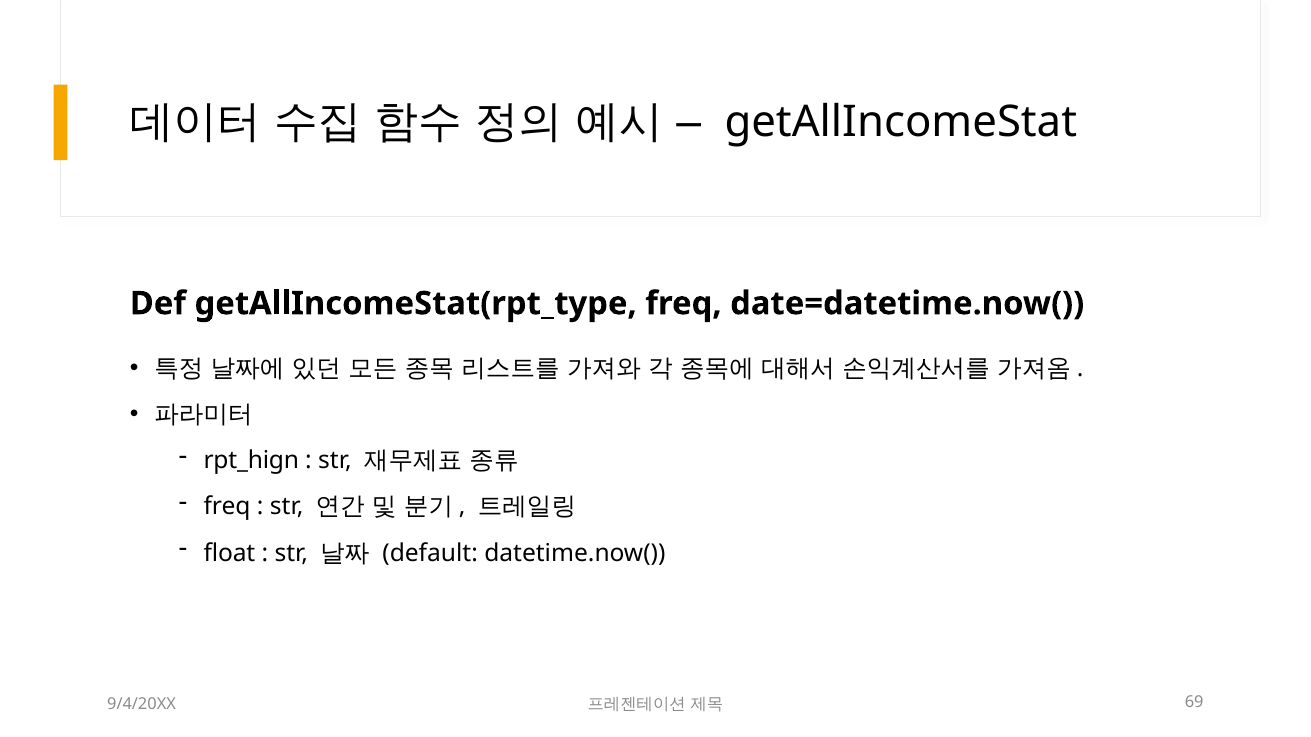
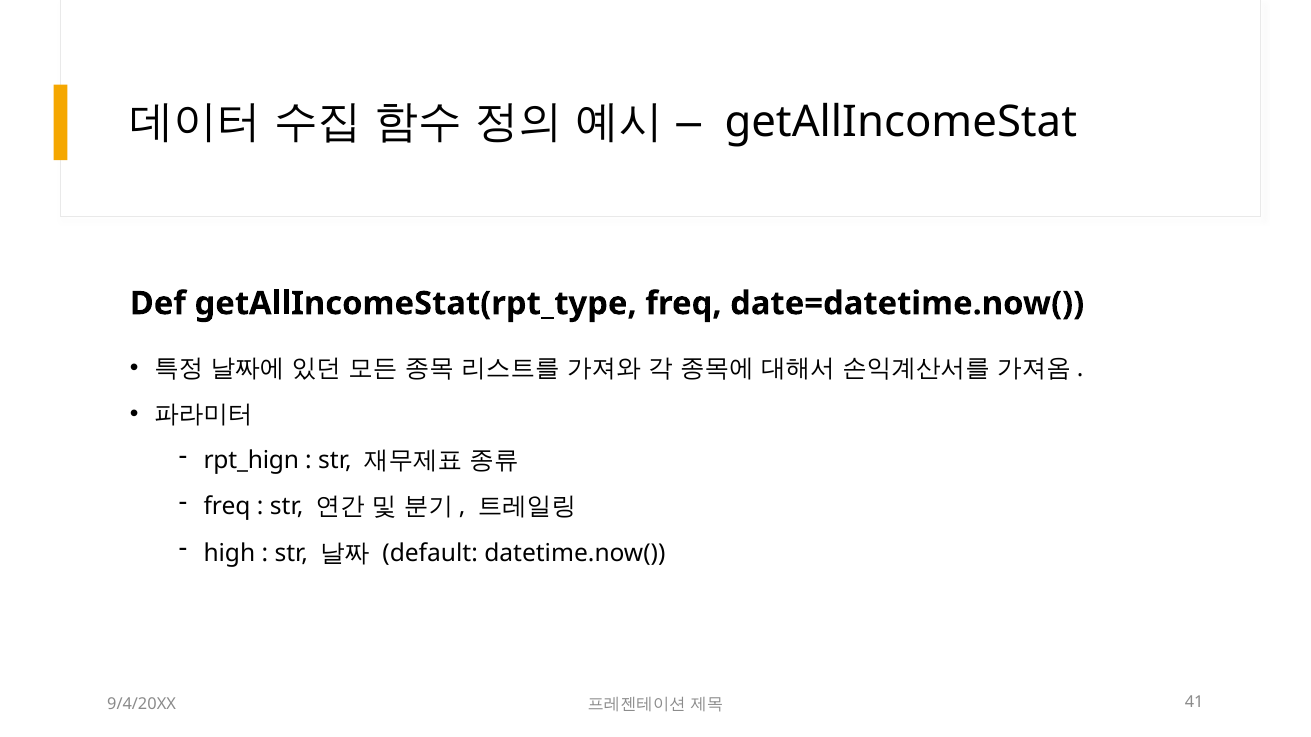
float: float -> high
69: 69 -> 41
